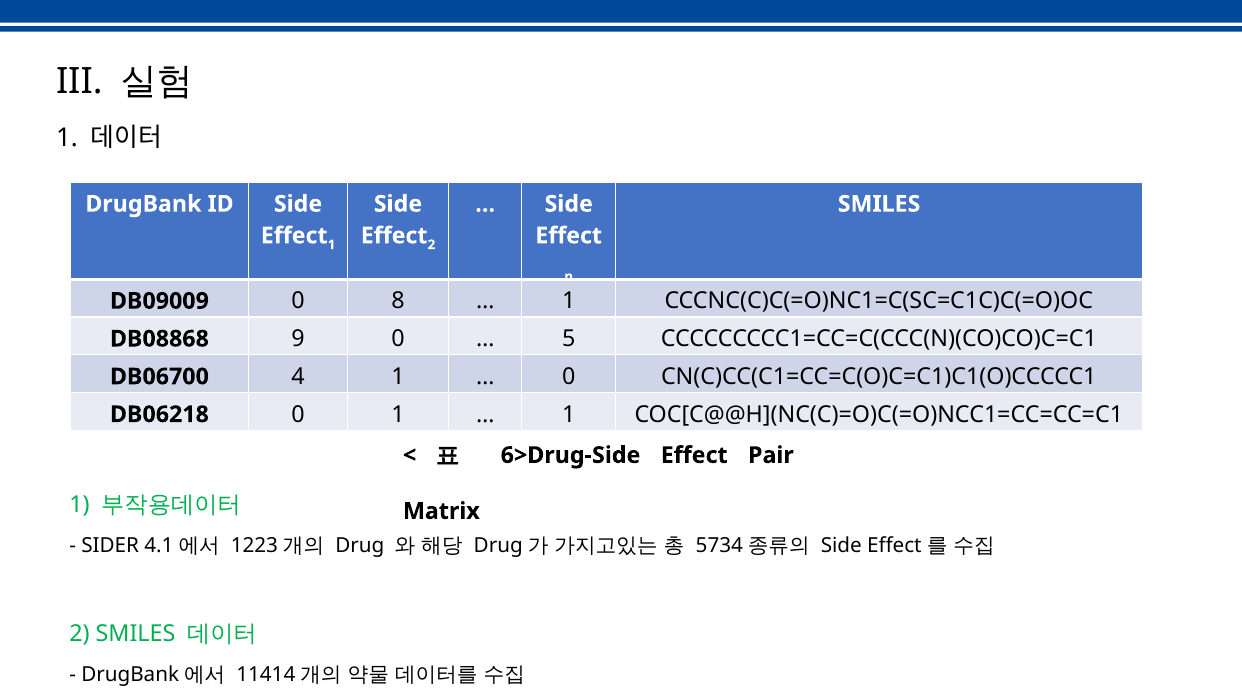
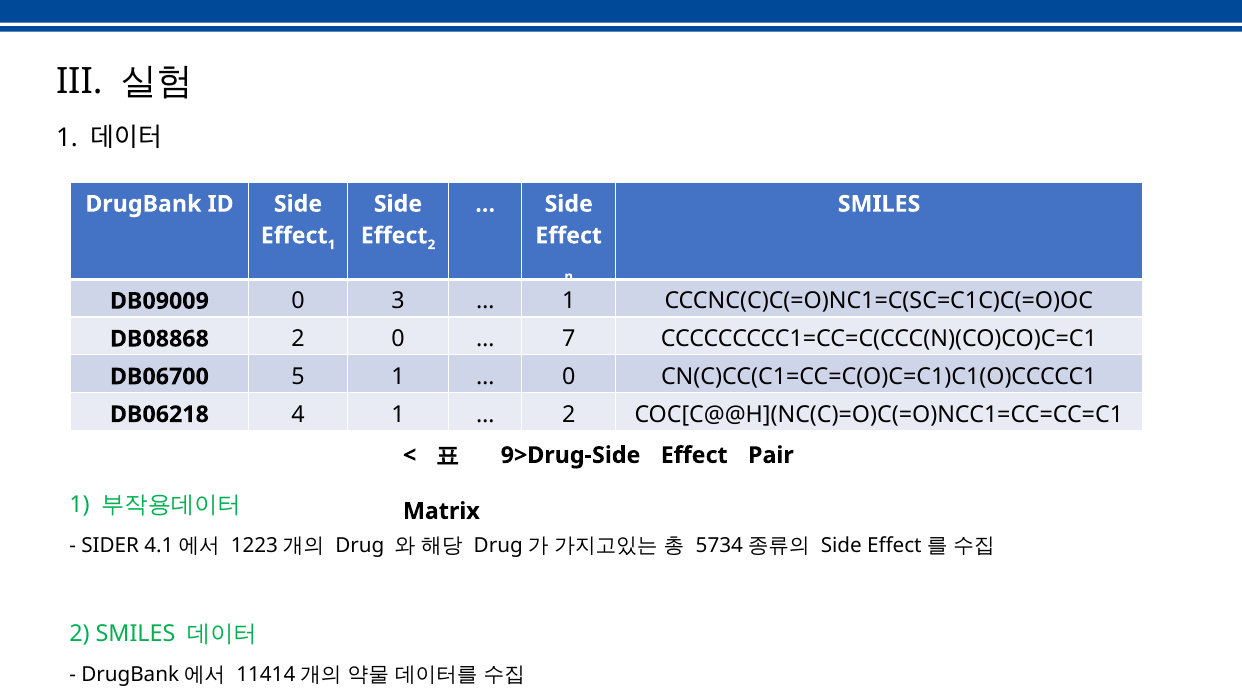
8: 8 -> 3
9 at (298, 339): 9 -> 2
5: 5 -> 7
4: 4 -> 5
DB06218 0: 0 -> 4
1 at (569, 414): 1 -> 2
6>Drug-Side: 6>Drug-Side -> 9>Drug-Side
